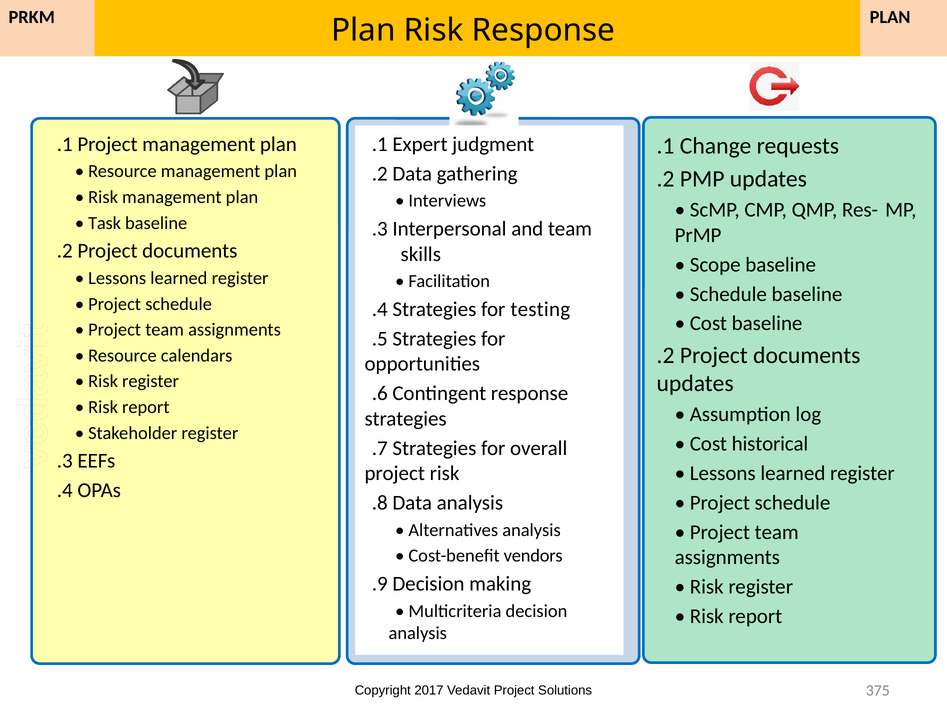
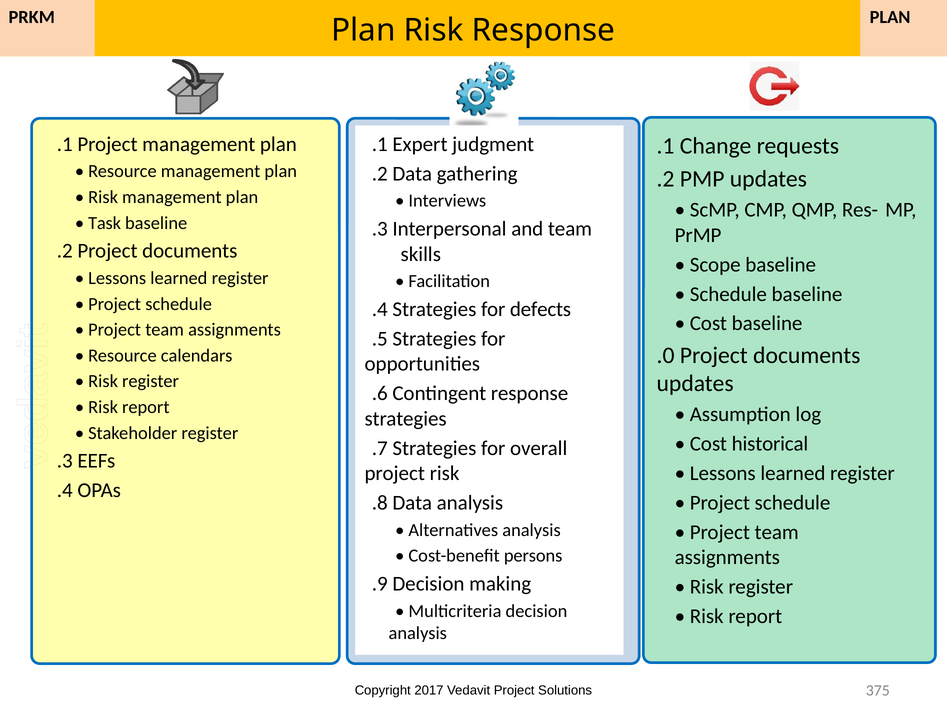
testing: testing -> defects
.2 at (666, 355): .2 -> .0
vendors: vendors -> persons
